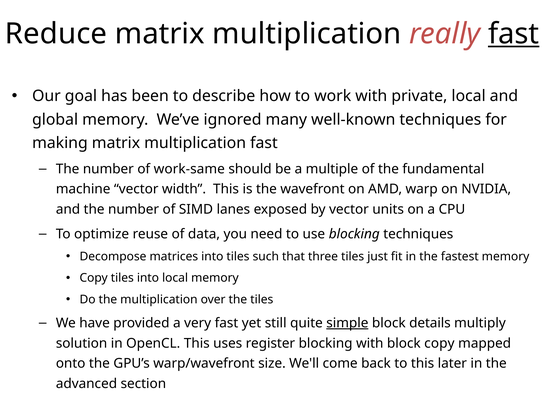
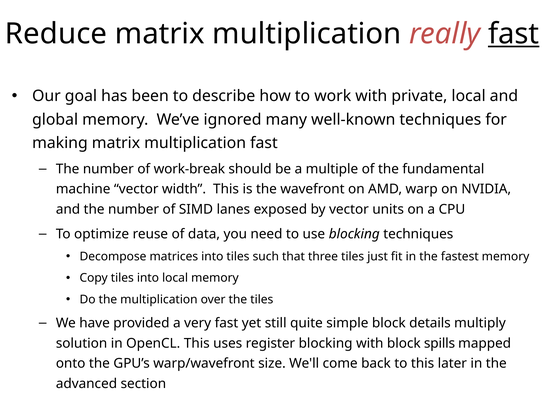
work-same: work-same -> work-break
simple underline: present -> none
block copy: copy -> spills
